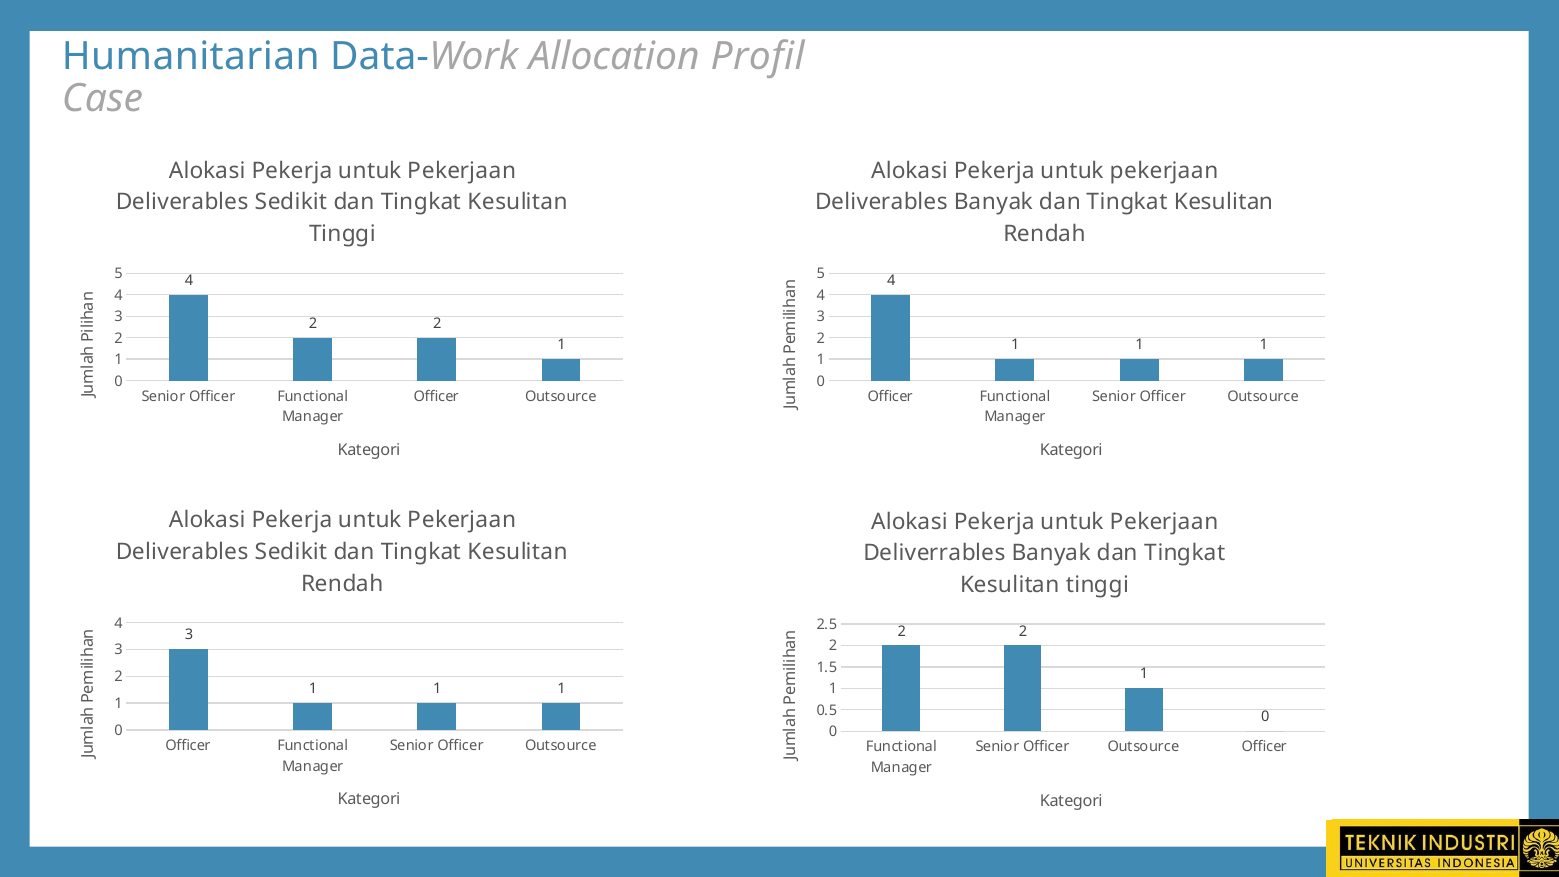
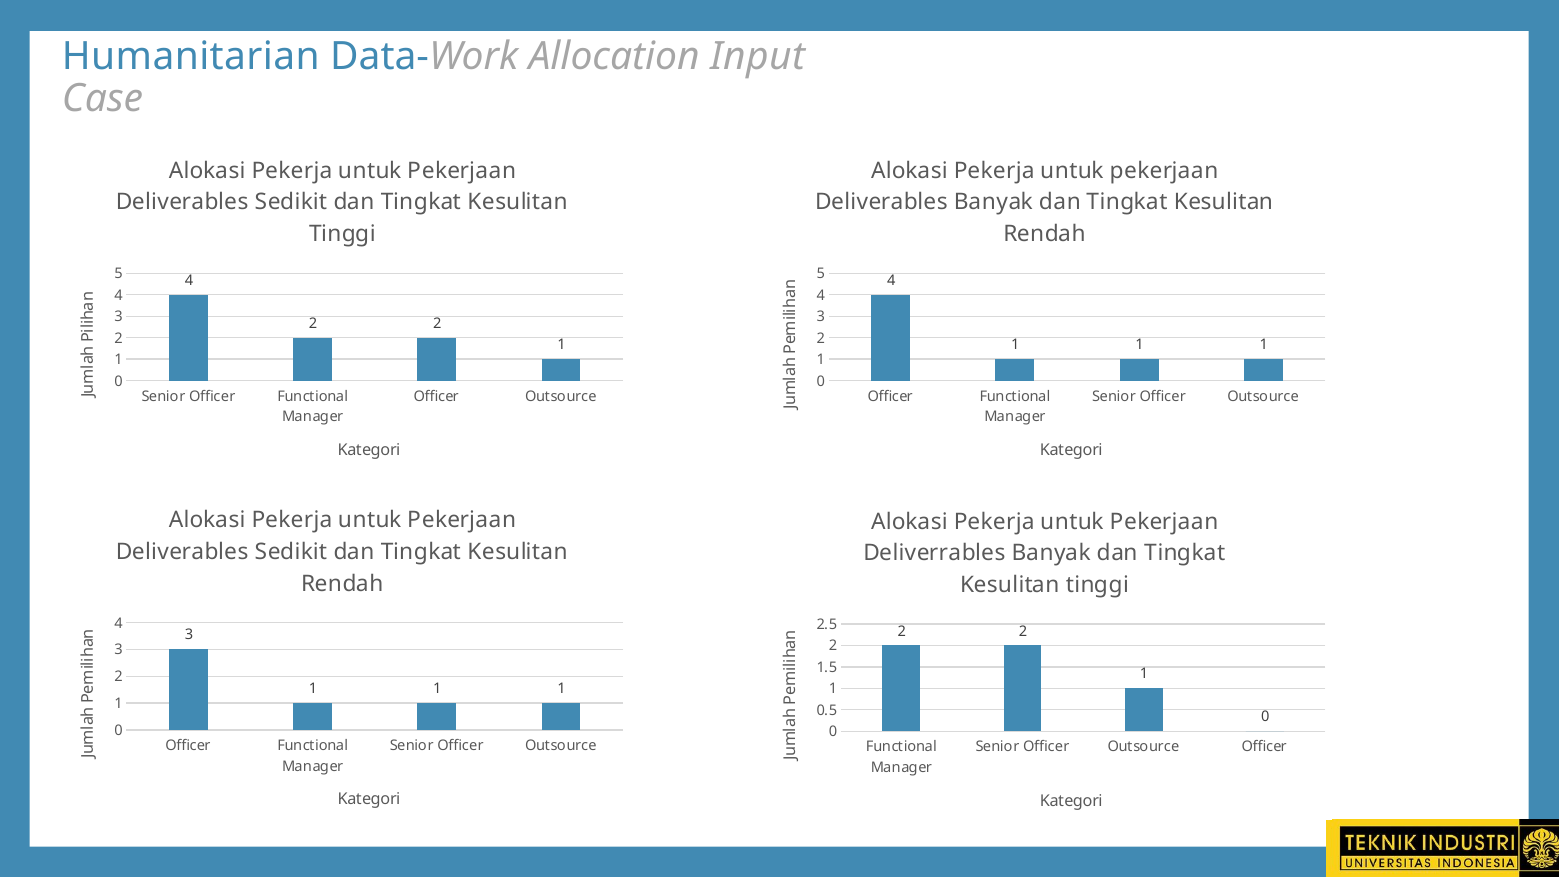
Profil: Profil -> Input
